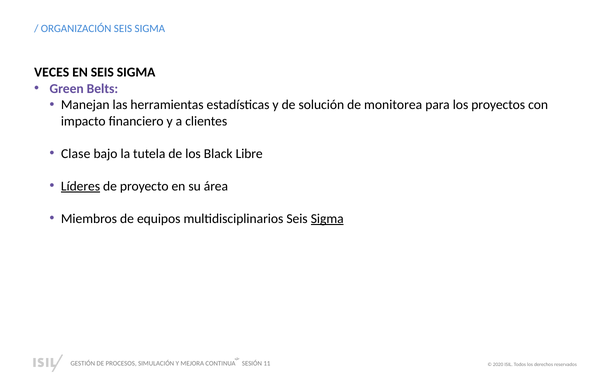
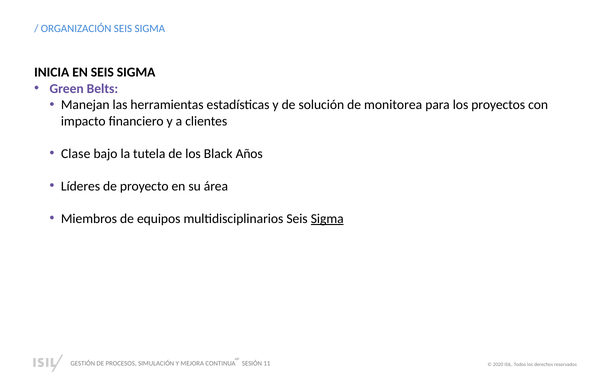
VECES: VECES -> INICIA
Libre: Libre -> Años
Líderes underline: present -> none
